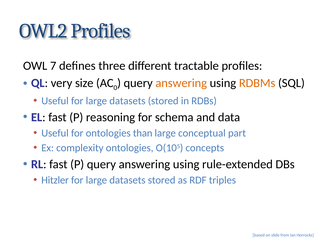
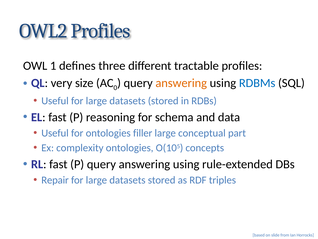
7: 7 -> 1
RDBMs colour: orange -> blue
than: than -> filler
Hitzler: Hitzler -> Repair
